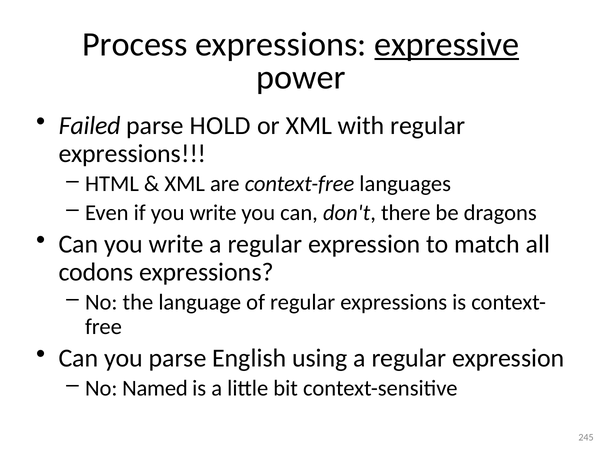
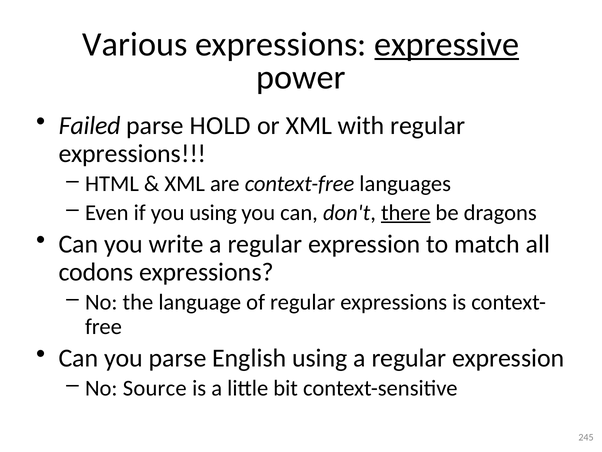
Process: Process -> Various
if you write: write -> using
there underline: none -> present
Named: Named -> Source
